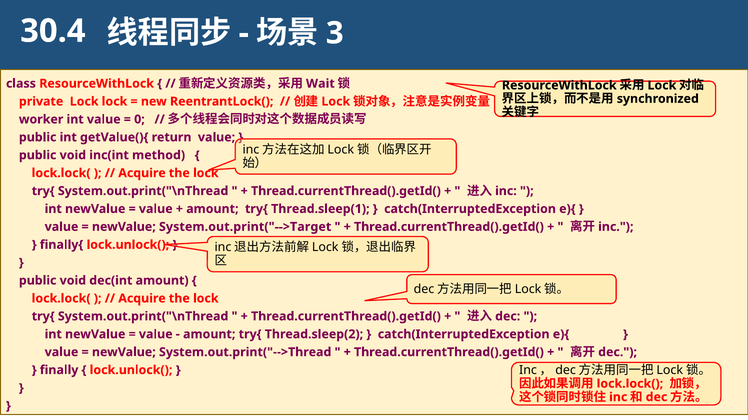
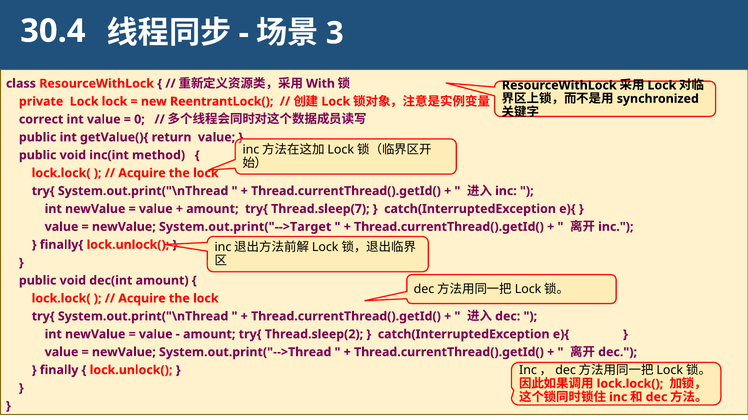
Wait: Wait -> With
worker: worker -> correct
Thread.sleep(1: Thread.sleep(1 -> Thread.sleep(7
